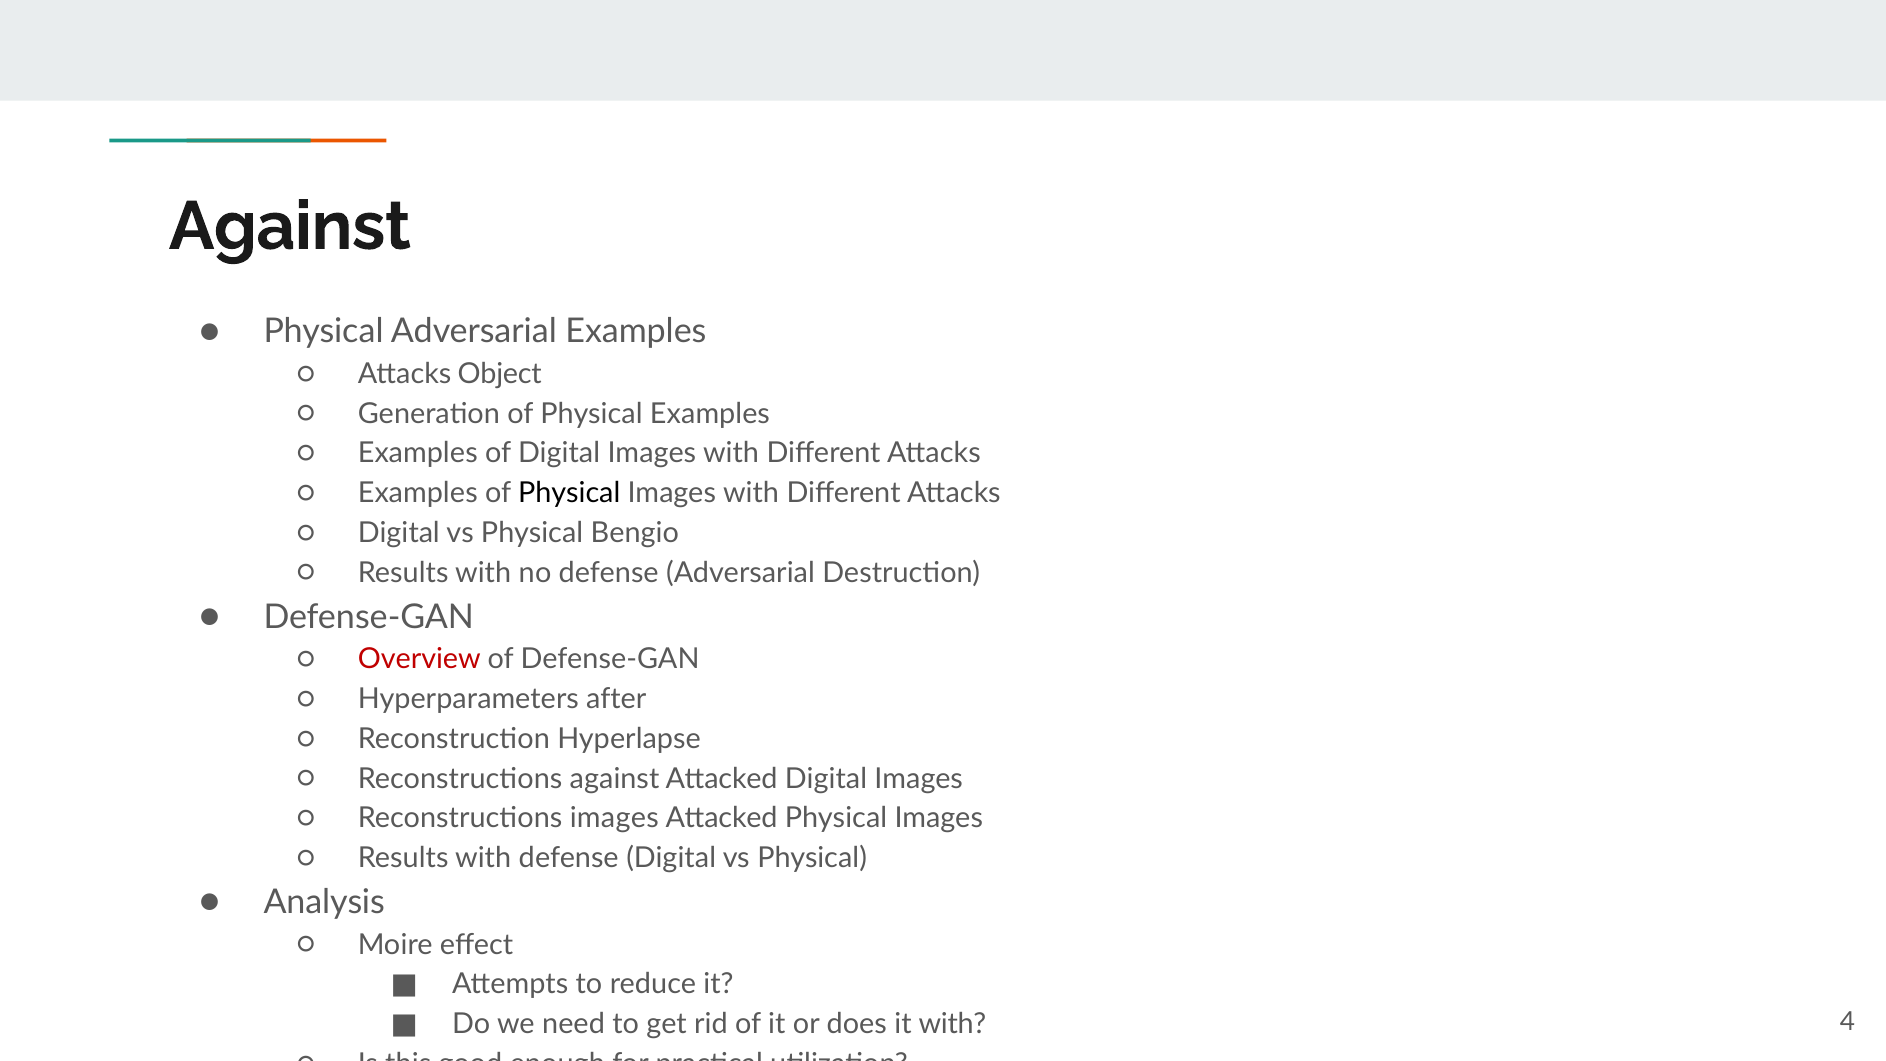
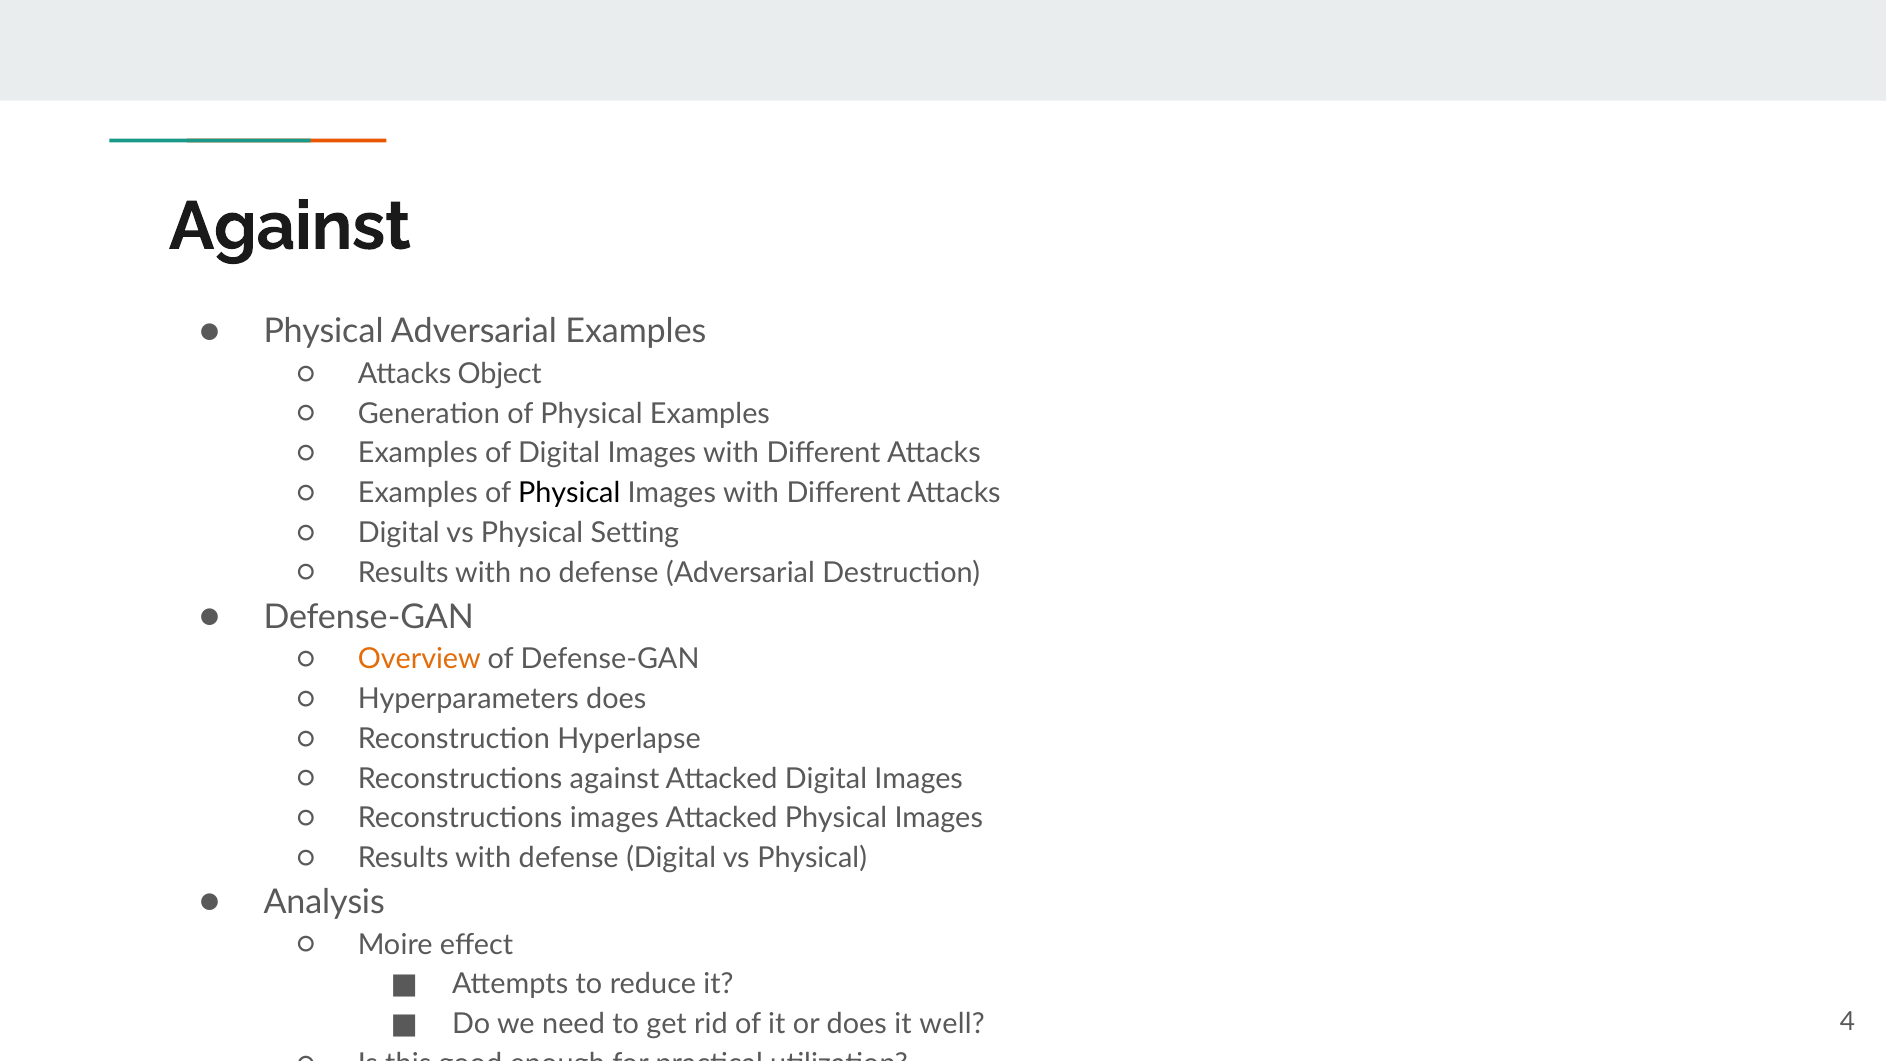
Bengio: Bengio -> Setting
Overview colour: red -> orange
Hyperparameters after: after -> does
it with: with -> well
